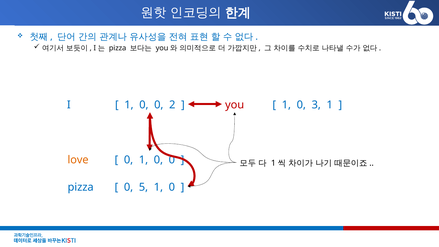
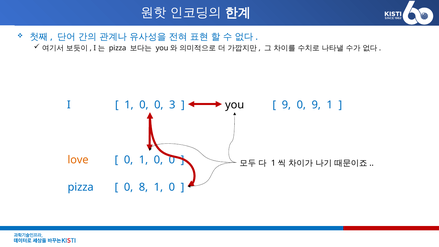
2: 2 -> 3
you colour: red -> black
1 at (286, 105): 1 -> 9
0 3: 3 -> 9
5: 5 -> 8
